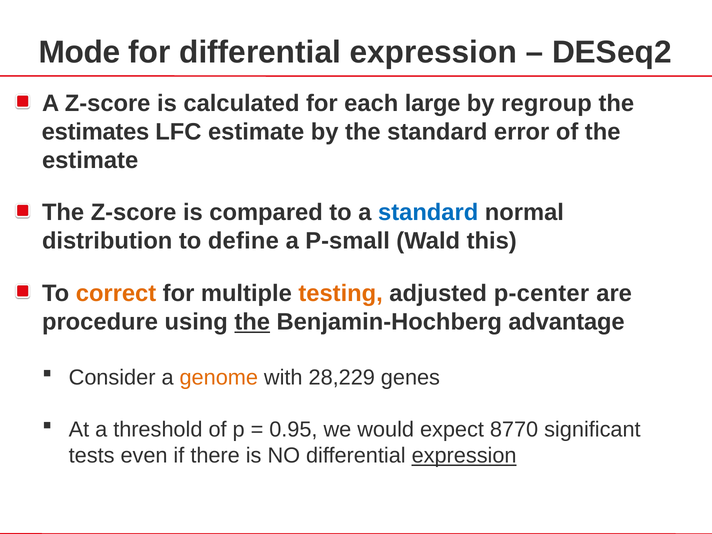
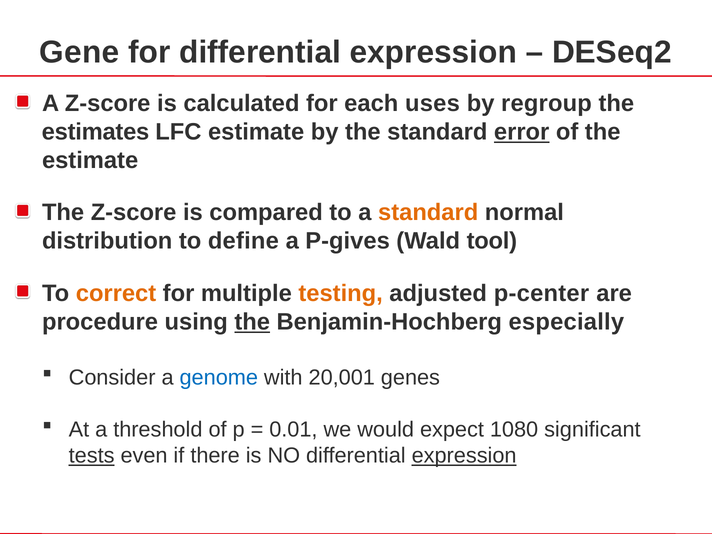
Mode: Mode -> Gene
large: large -> uses
error underline: none -> present
standard at (428, 213) colour: blue -> orange
P-small: P-small -> P-gives
this: this -> tool
advantage: advantage -> especially
genome colour: orange -> blue
28,229: 28,229 -> 20,001
0.95: 0.95 -> 0.01
8770: 8770 -> 1080
tests underline: none -> present
